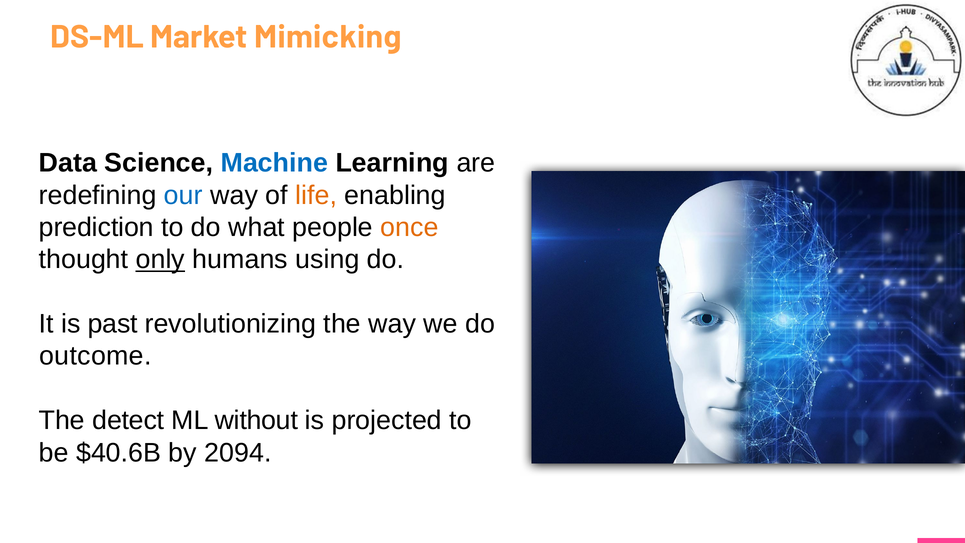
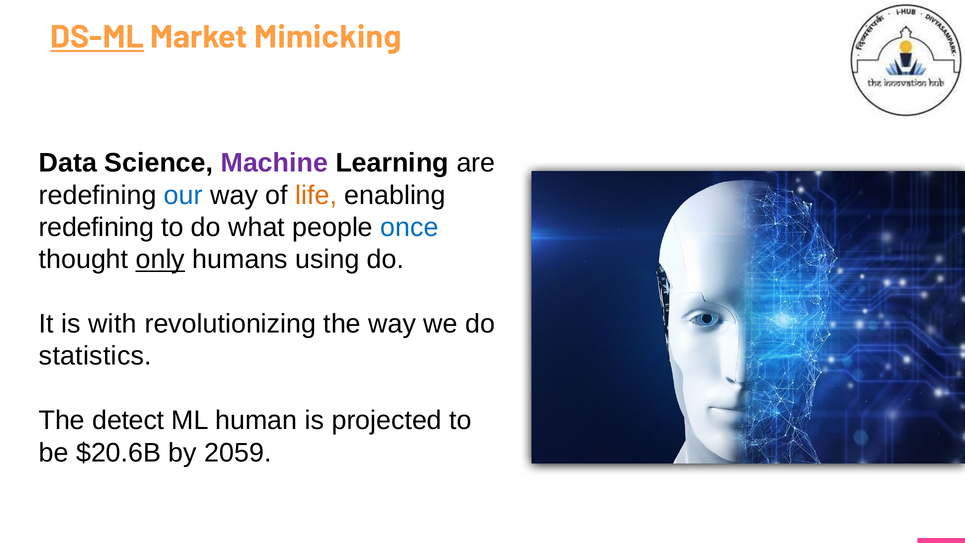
DS-ML underline: none -> present
Machine colour: blue -> purple
prediction at (96, 227): prediction -> redefining
once colour: orange -> blue
past: past -> with
outcome: outcome -> statistics
without: without -> human
$40.6B: $40.6B -> $20.6B
2094: 2094 -> 2059
